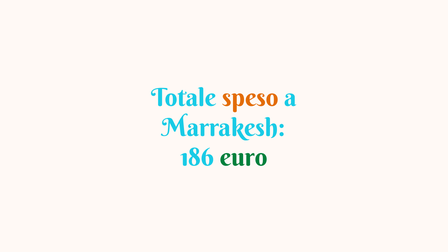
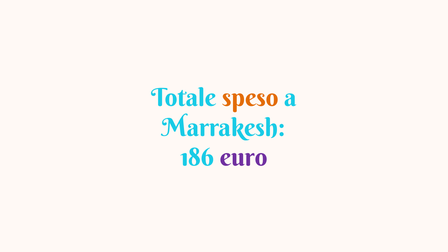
euro colour: green -> purple
